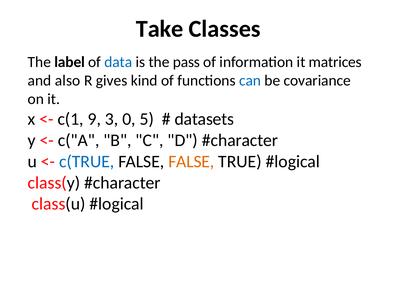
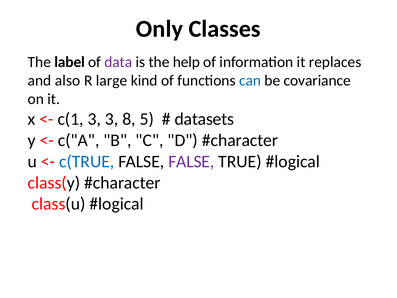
Take: Take -> Only
data colour: blue -> purple
pass: pass -> help
matrices: matrices -> replaces
gives: gives -> large
c(1 9: 9 -> 3
0: 0 -> 8
FALSE at (191, 161) colour: orange -> purple
